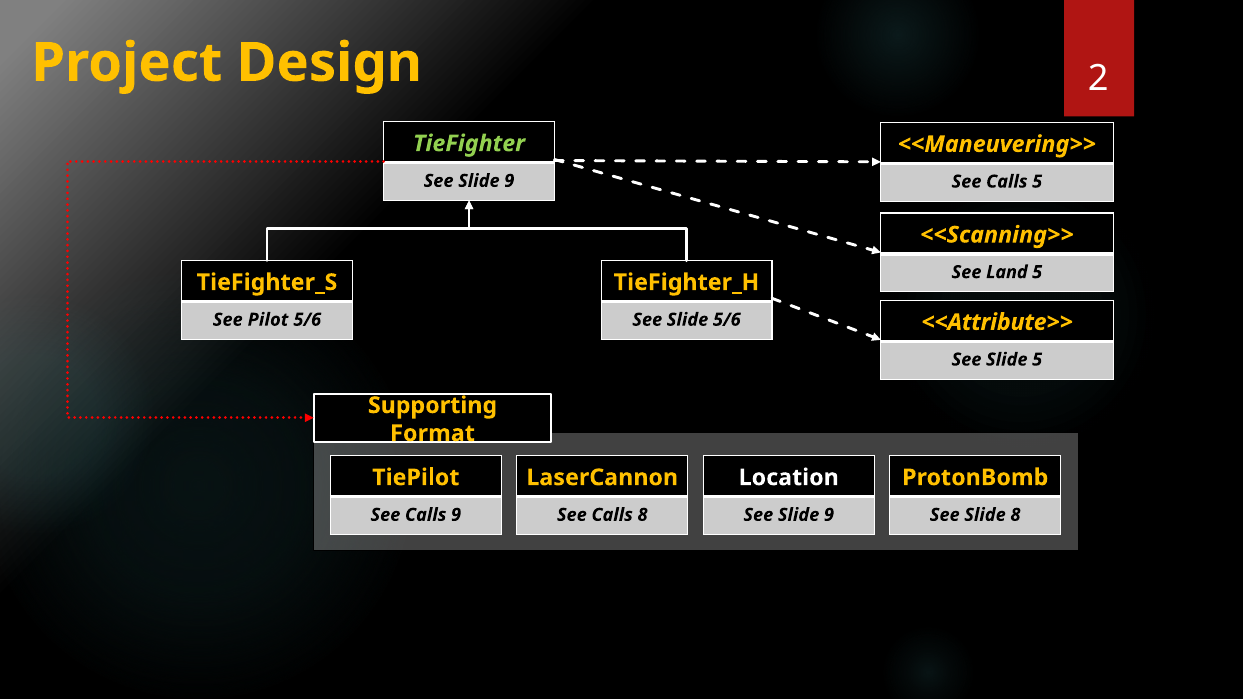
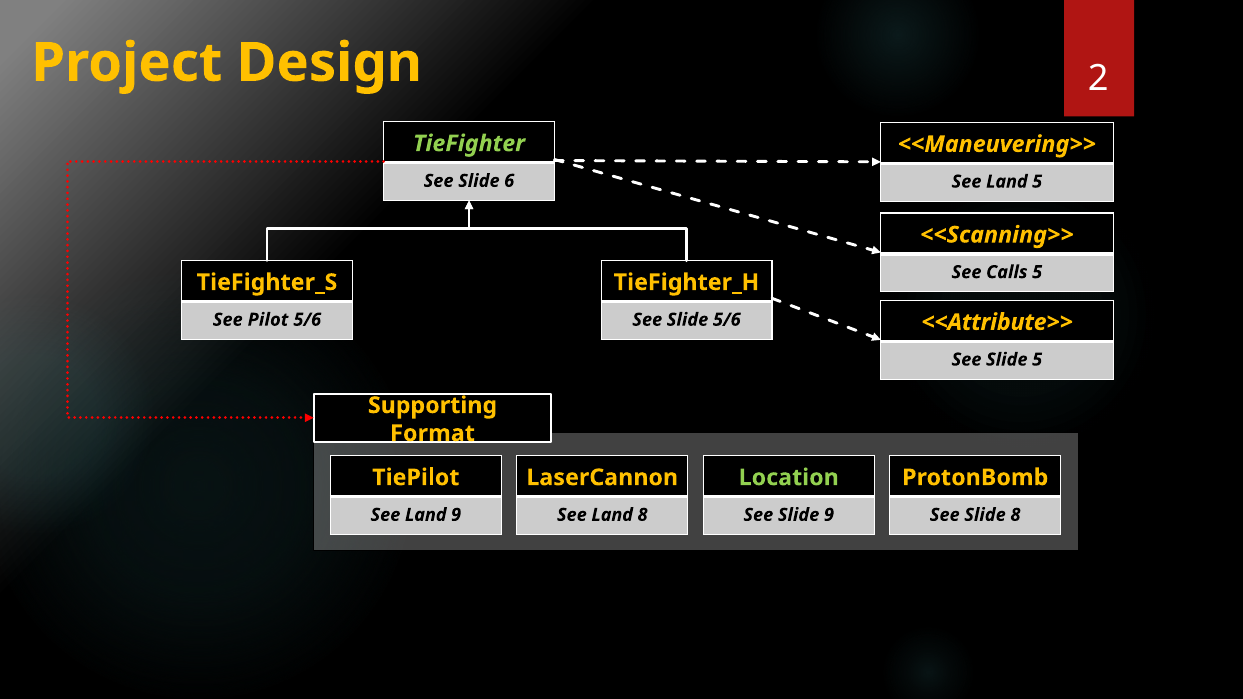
9 at (509, 181): 9 -> 6
Calls at (1007, 182): Calls -> Land
Land: Land -> Calls
Location colour: white -> light green
Calls at (426, 515): Calls -> Land
Calls at (612, 515): Calls -> Land
